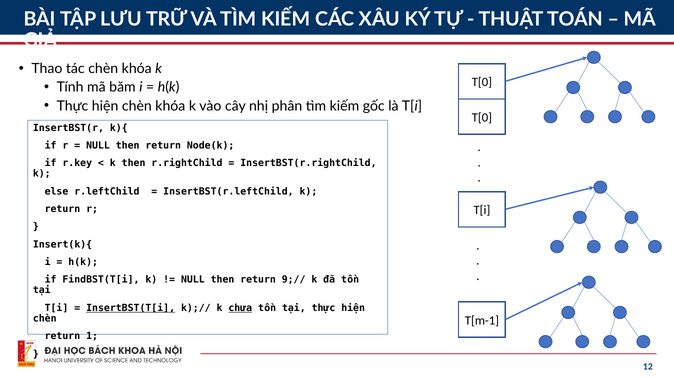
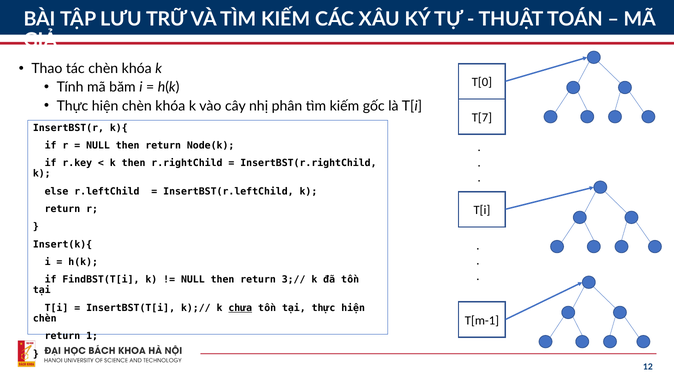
T[0 at (482, 118): T[0 -> T[7
9;//: 9;// -> 3;//
InsertBST(T[i underline: present -> none
